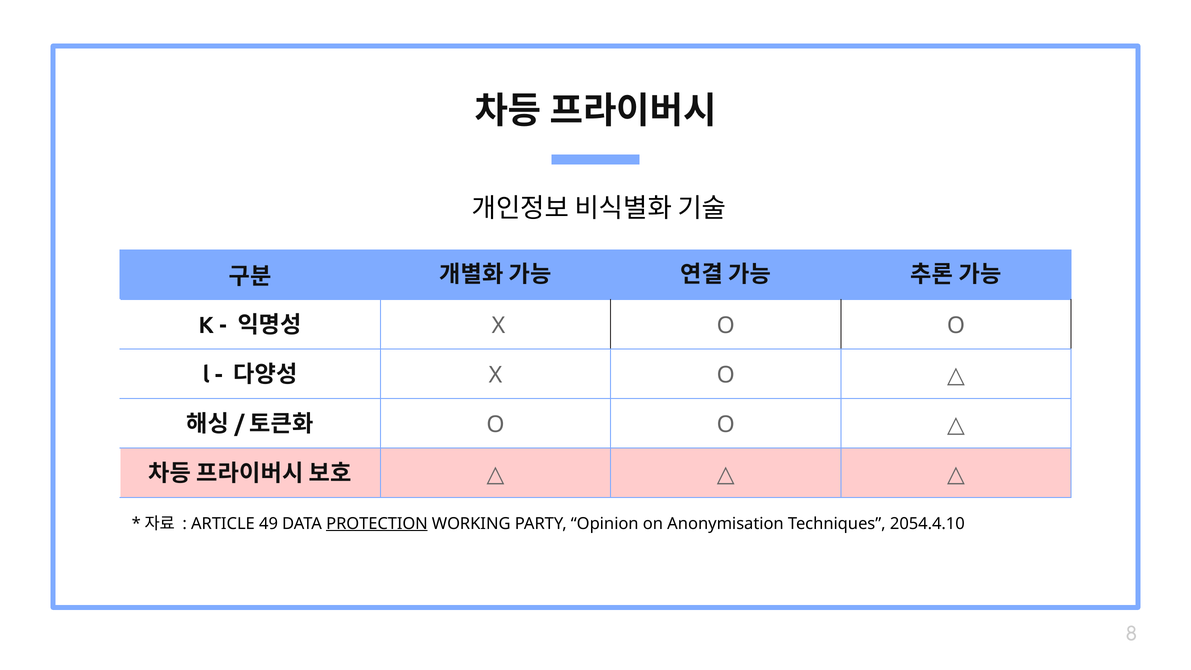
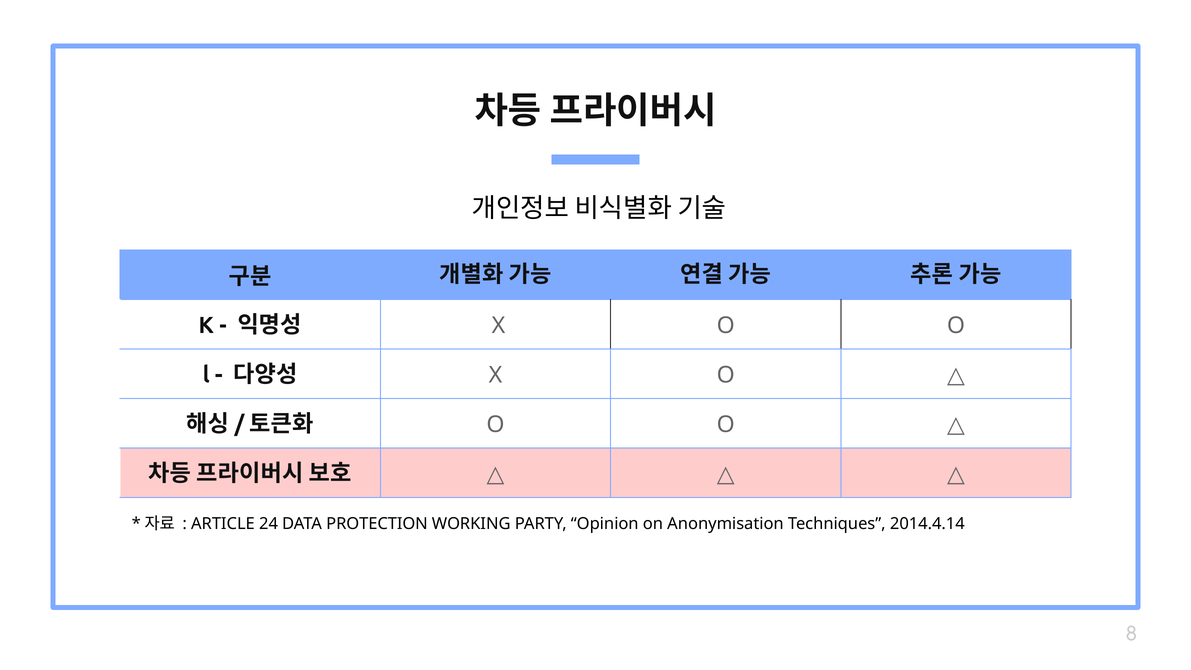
49: 49 -> 24
PROTECTION underline: present -> none
2054.4.10: 2054.4.10 -> 2014.4.14
